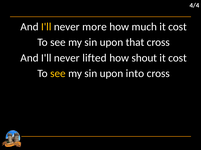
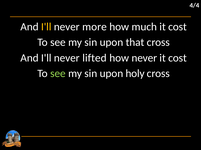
how shout: shout -> never
see at (58, 74) colour: yellow -> light green
into: into -> holy
